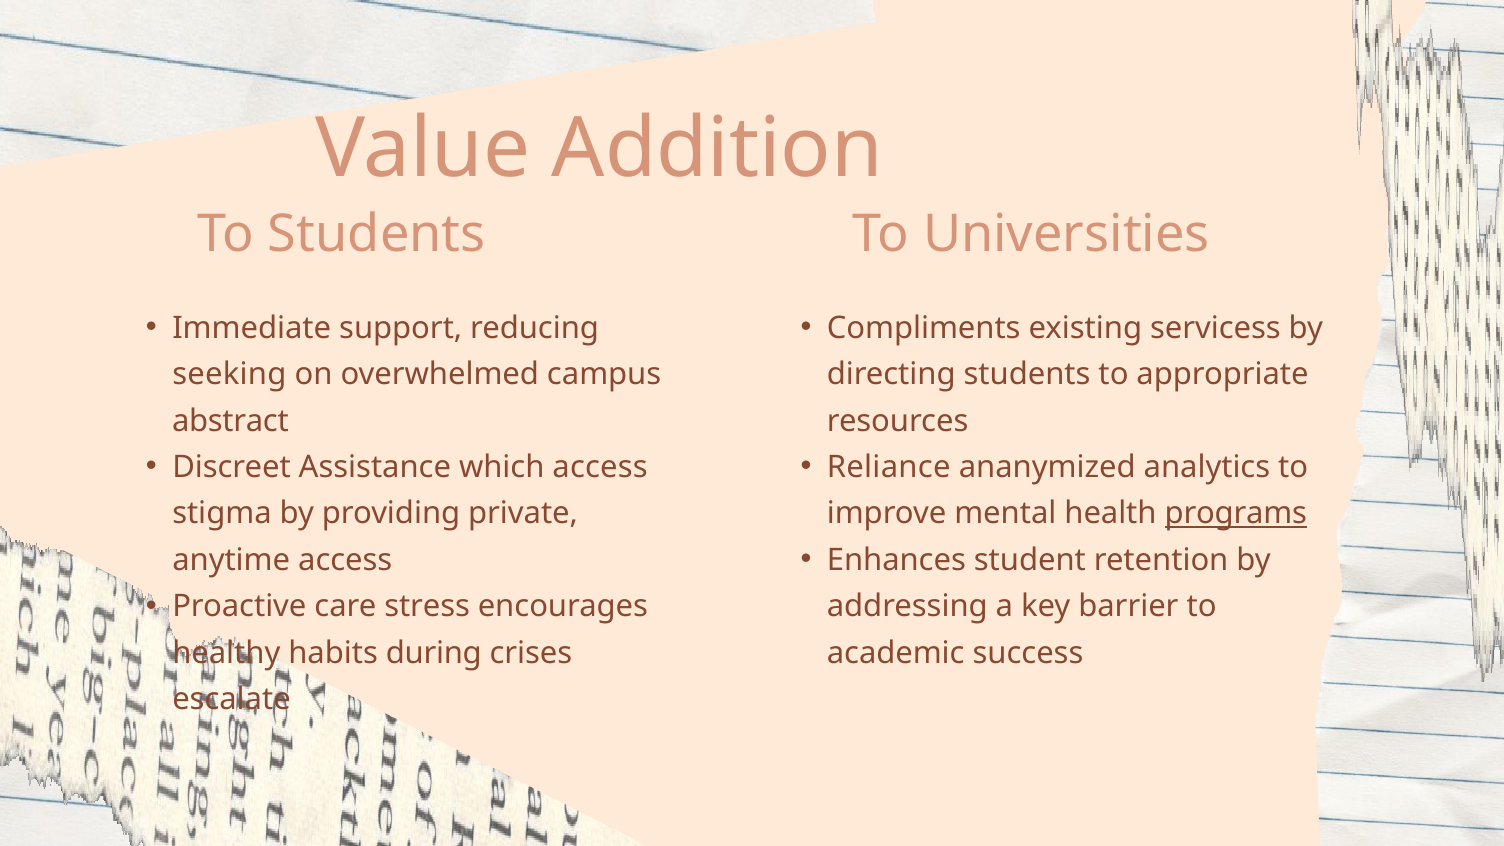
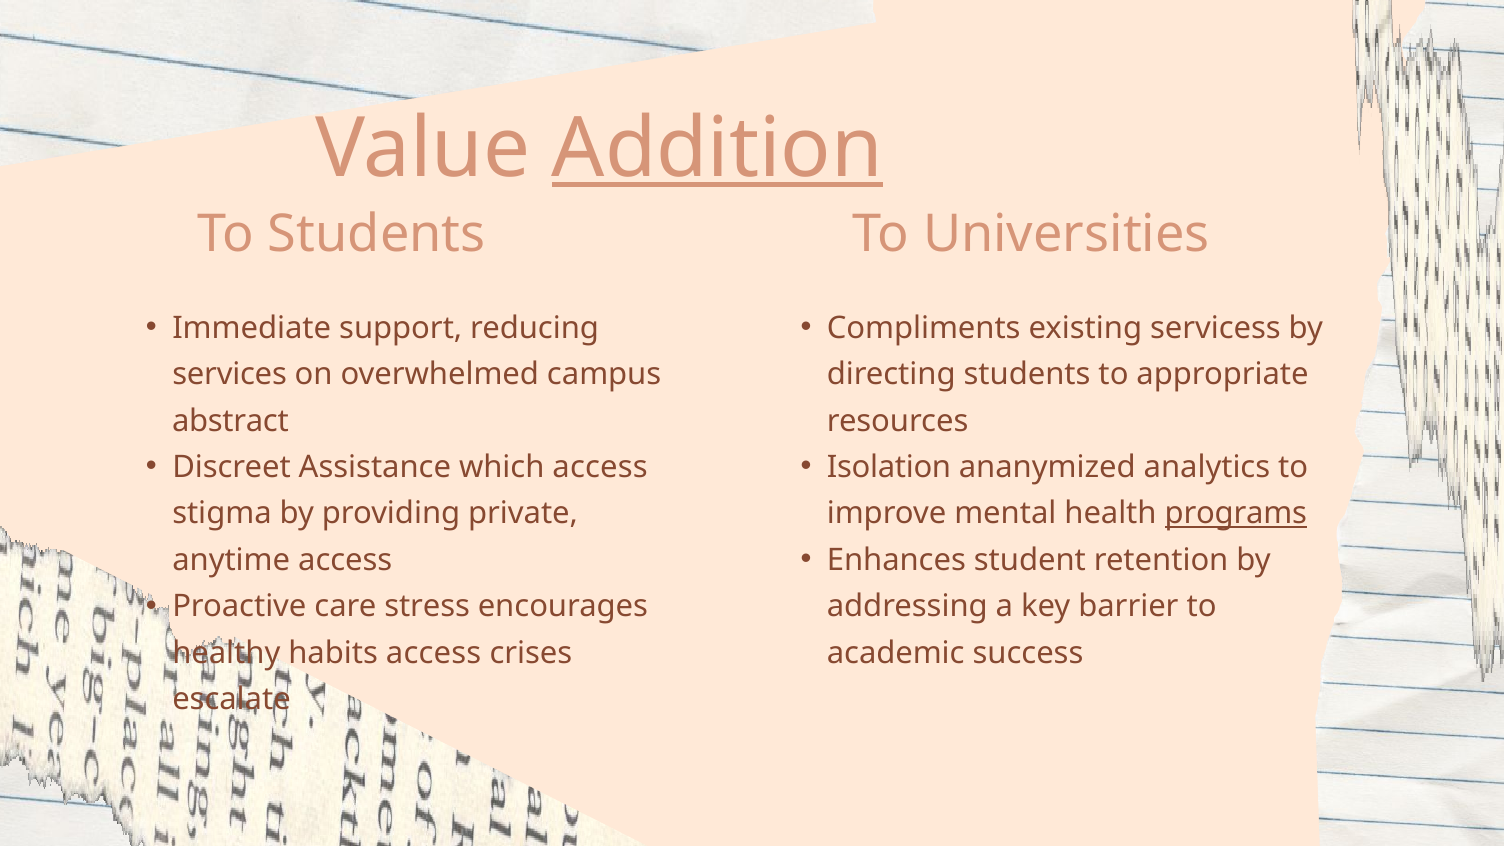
Addition underline: none -> present
seeking: seeking -> services
Reliance: Reliance -> Isolation
habits during: during -> access
